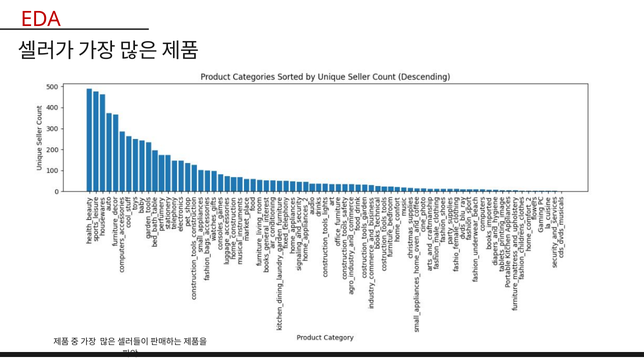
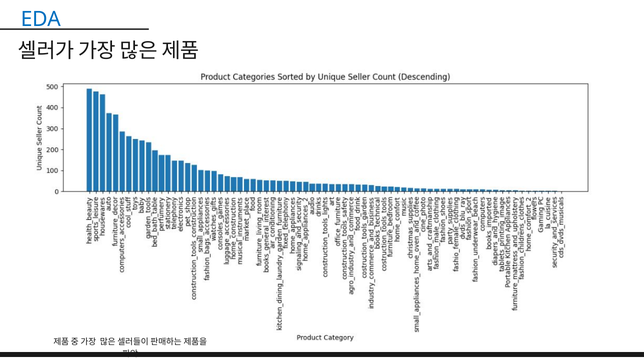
EDA colour: red -> blue
